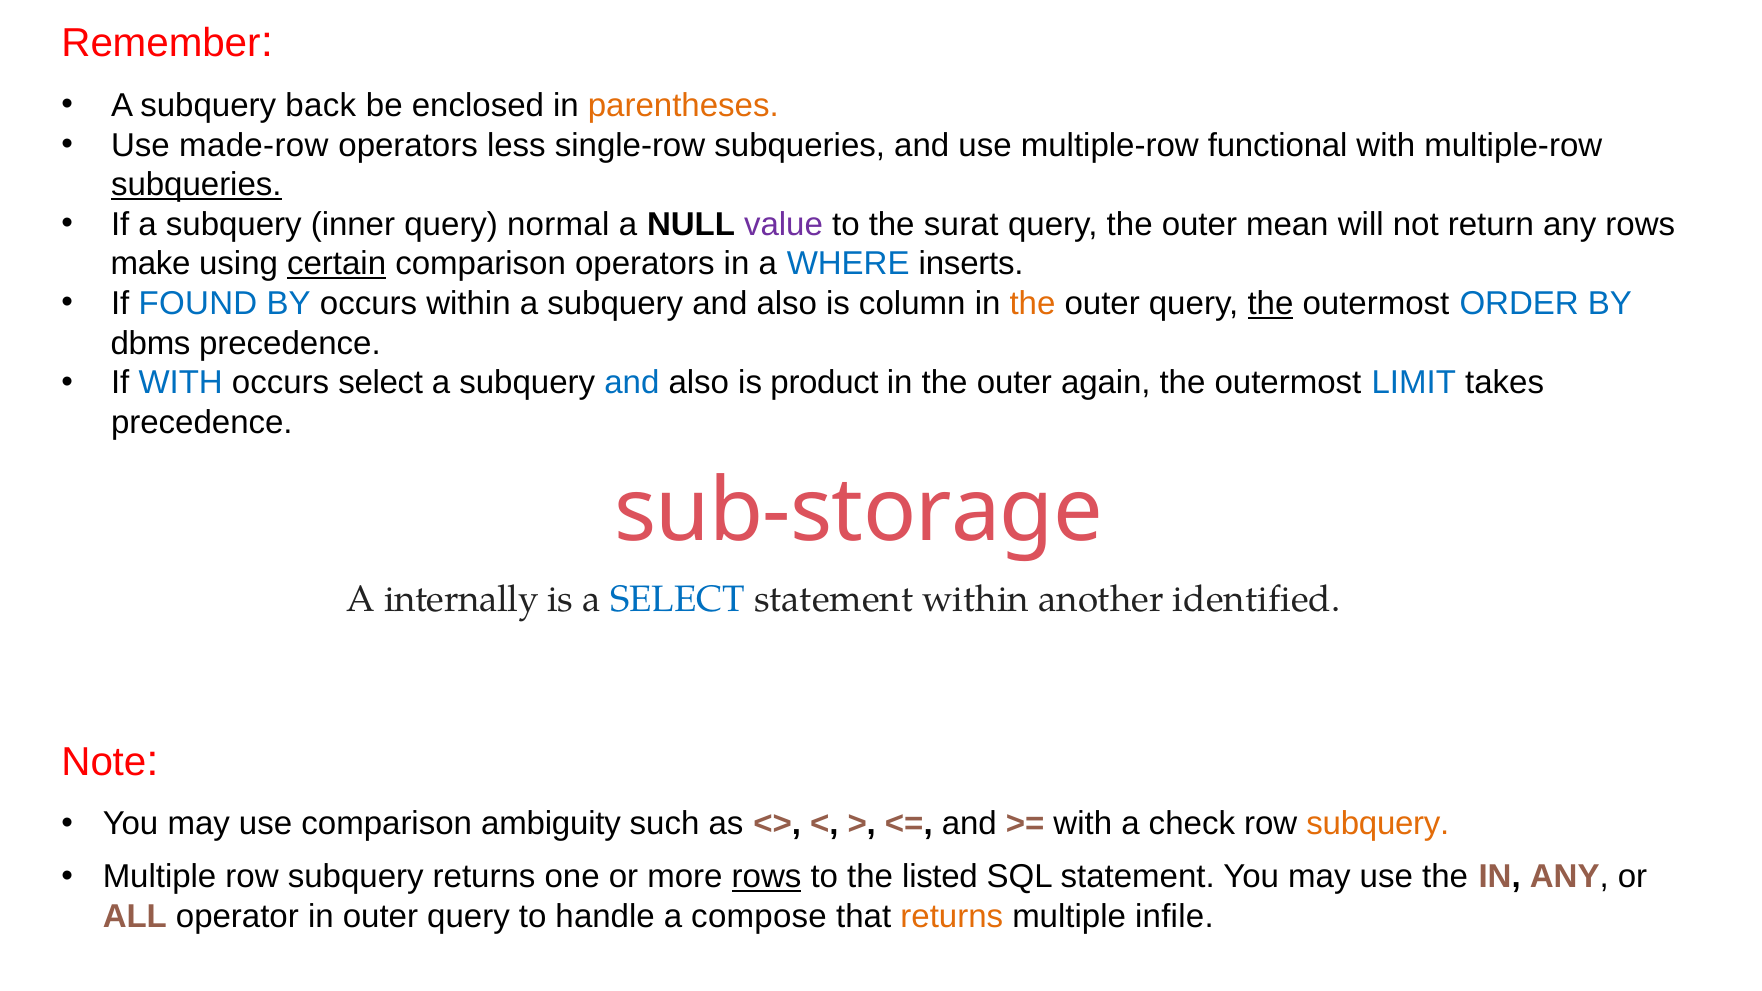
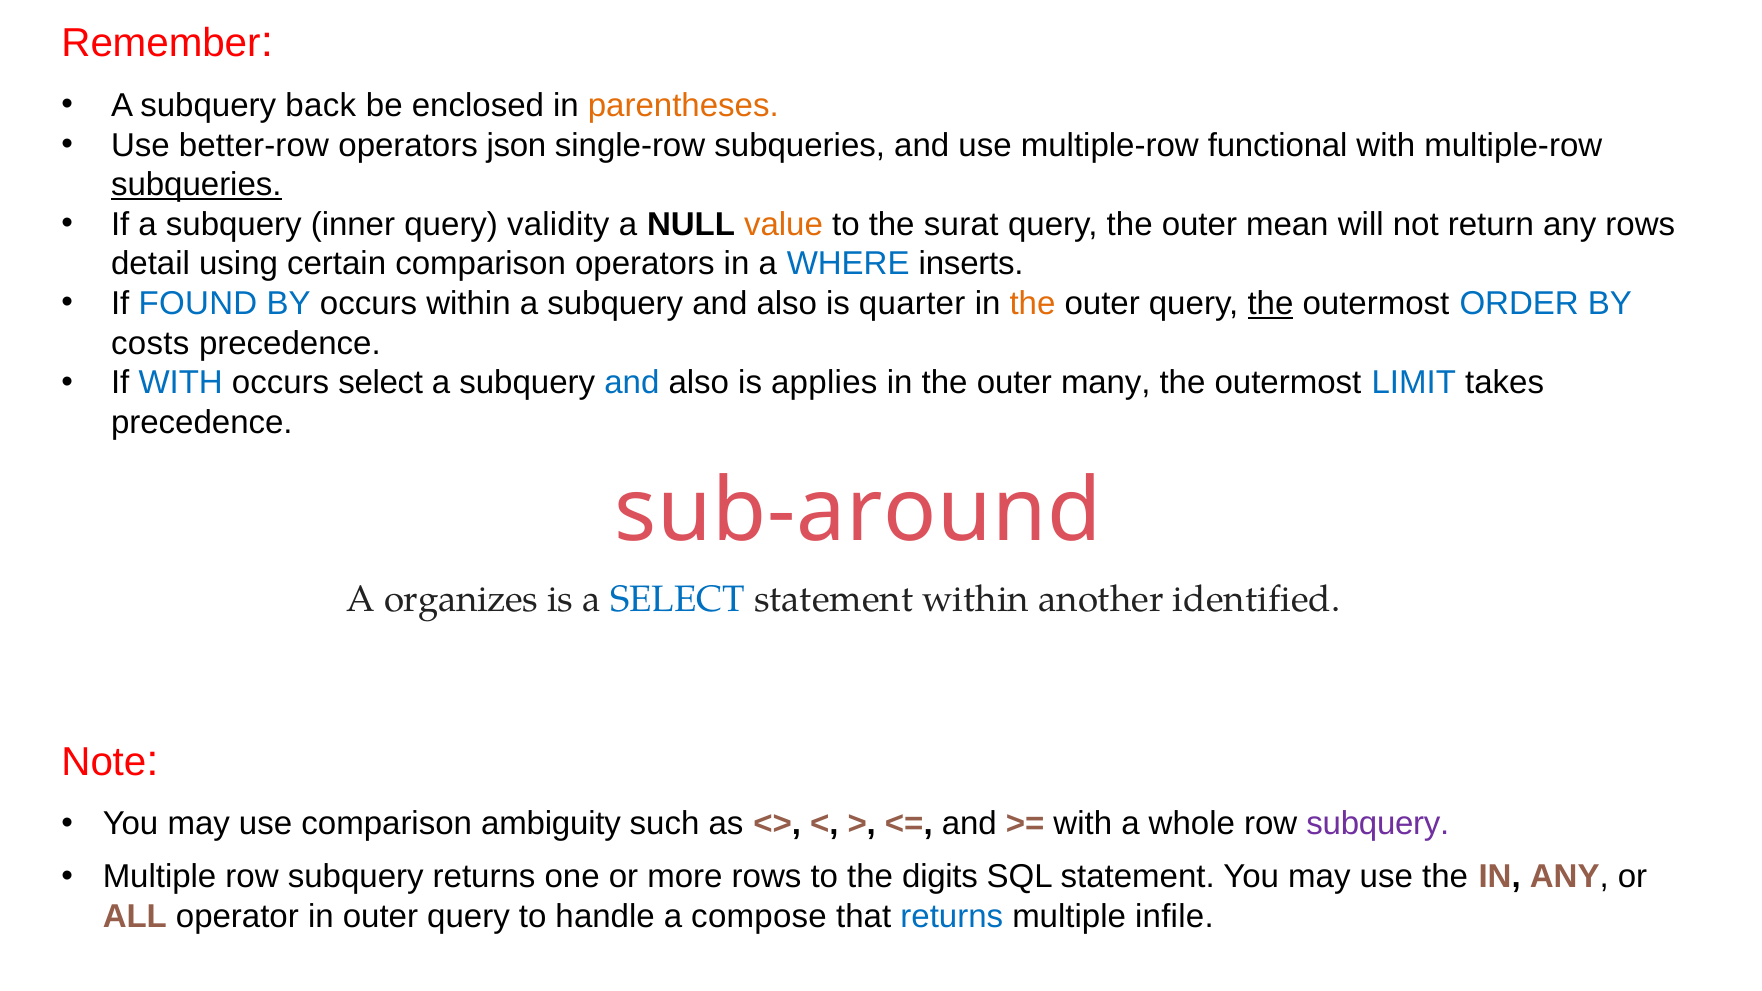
made-row: made-row -> better-row
less: less -> json
normal: normal -> validity
value colour: purple -> orange
make: make -> detail
certain underline: present -> none
column: column -> quarter
dbms: dbms -> costs
product: product -> applies
again: again -> many
sub-storage: sub-storage -> sub-around
internally: internally -> organizes
check: check -> whole
subquery at (1378, 824) colour: orange -> purple
rows at (767, 877) underline: present -> none
listed: listed -> digits
returns at (952, 917) colour: orange -> blue
